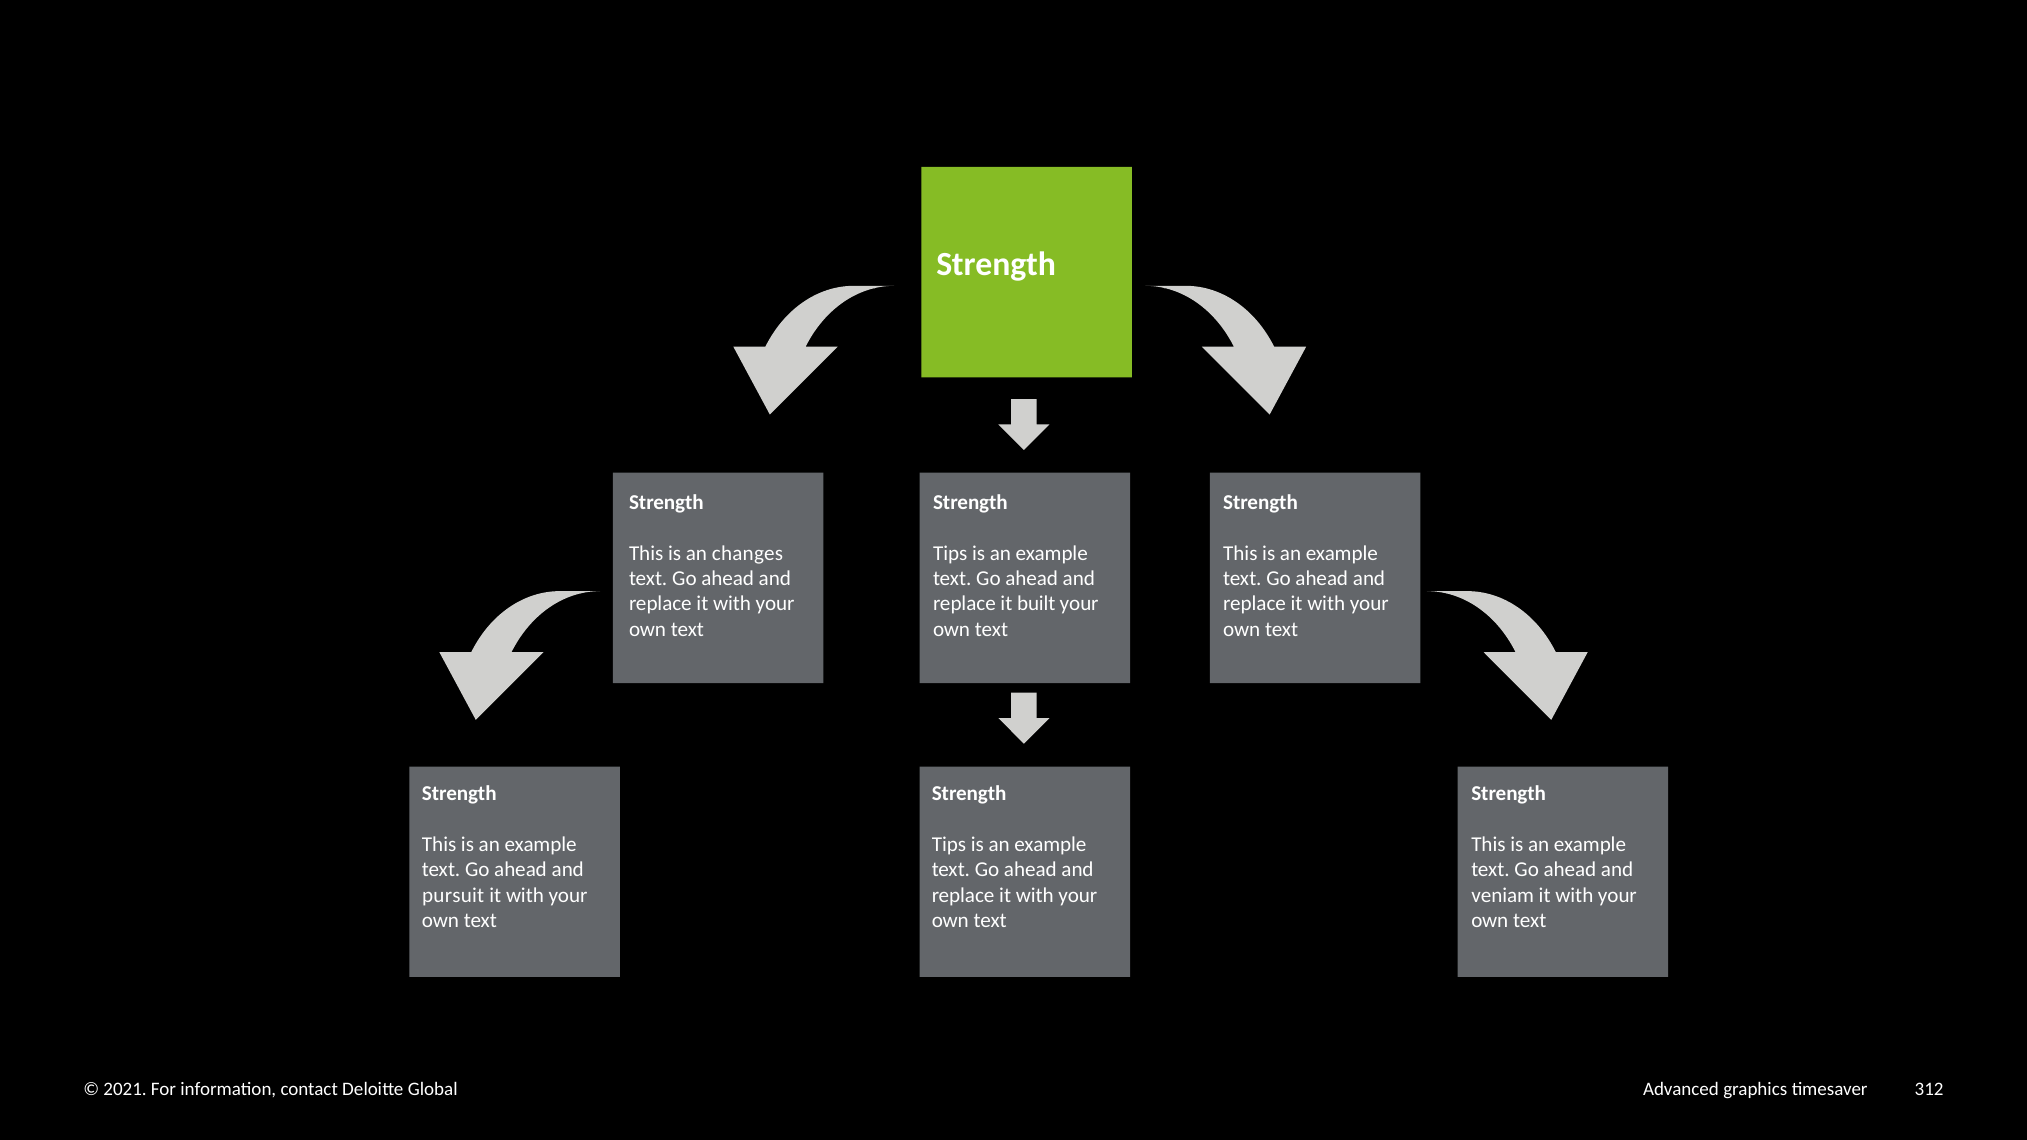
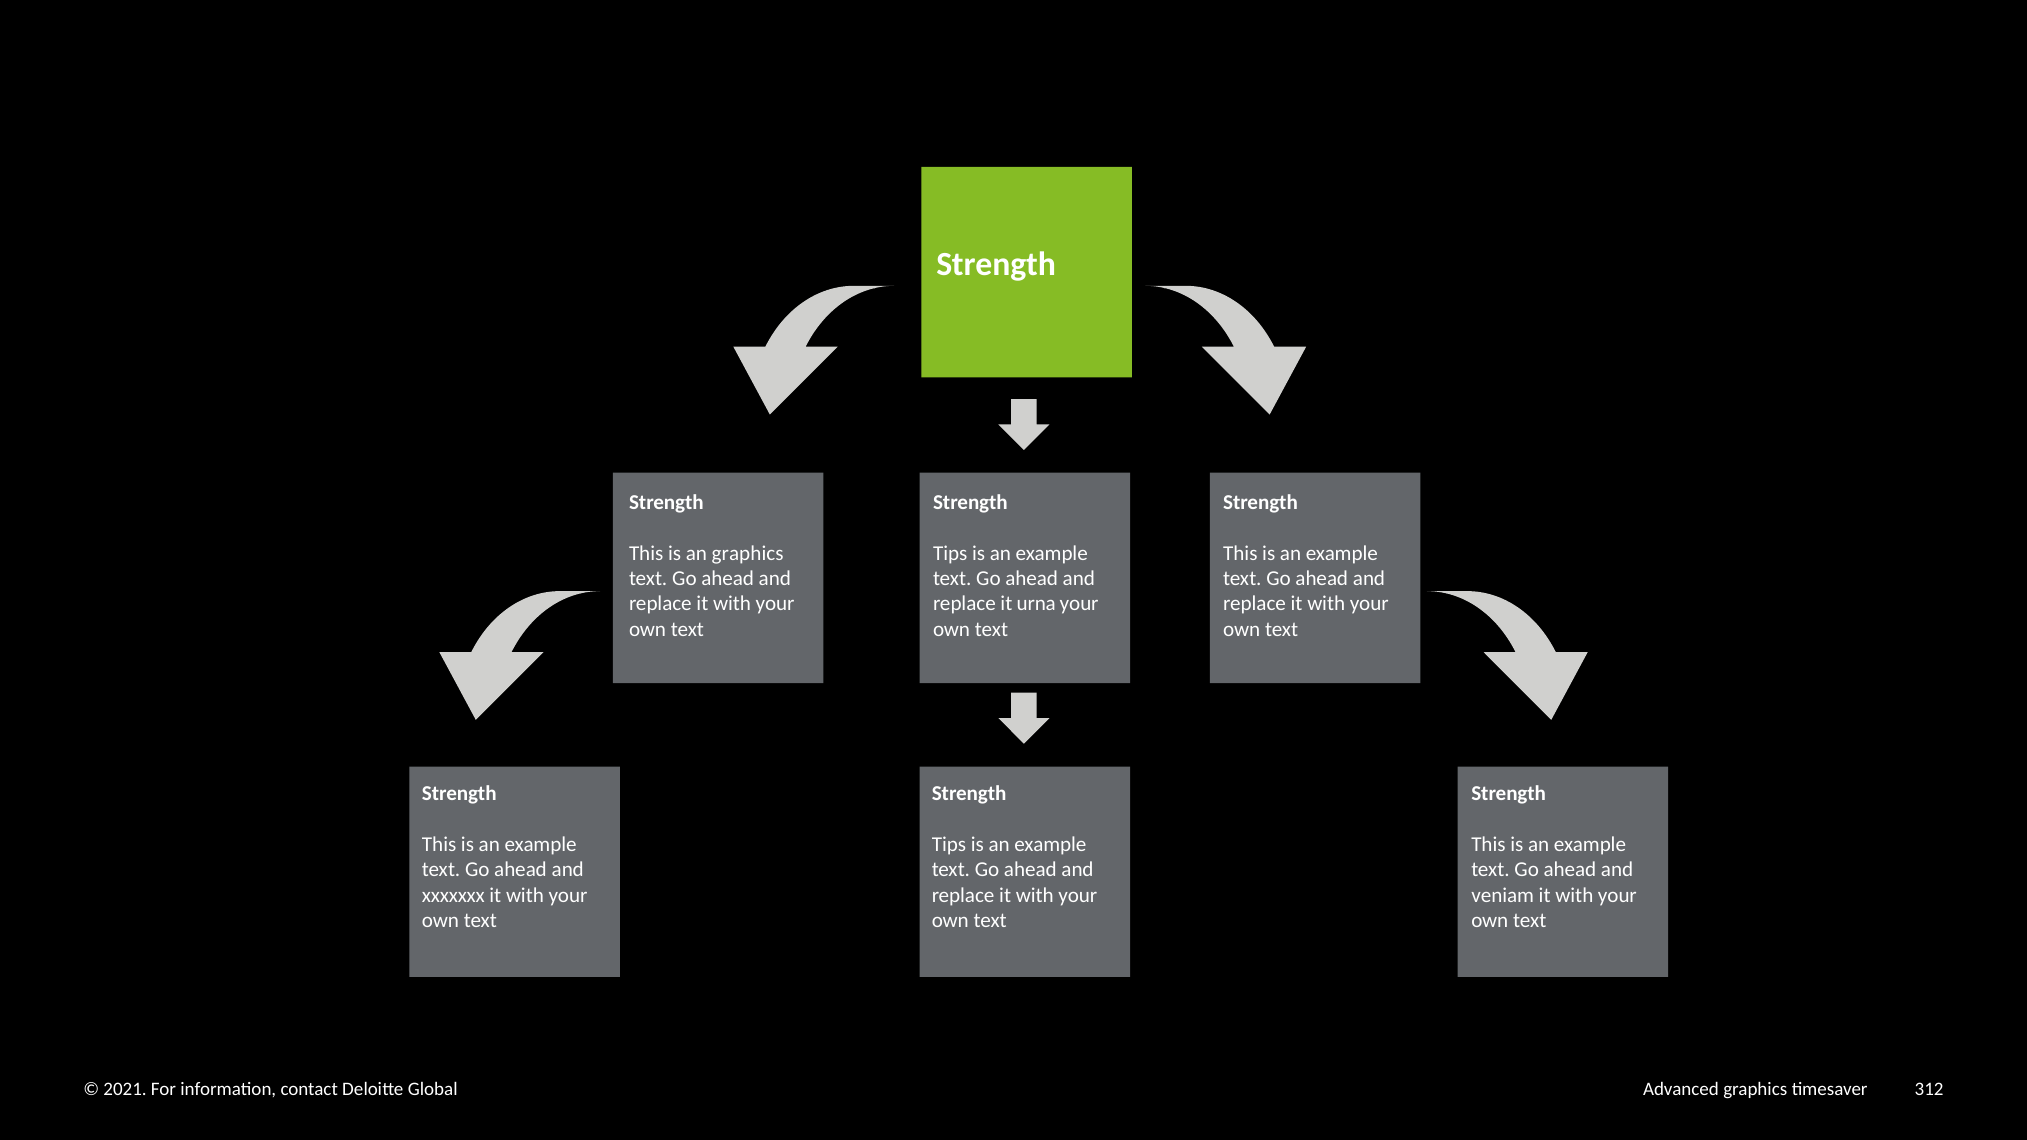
an changes: changes -> graphics
built: built -> urna
pursuit: pursuit -> xxxxxxx
